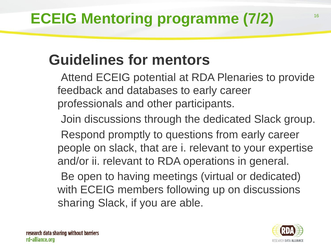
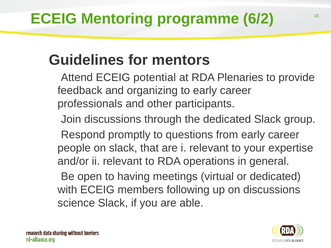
7/2: 7/2 -> 6/2
databases: databases -> organizing
sharing: sharing -> science
